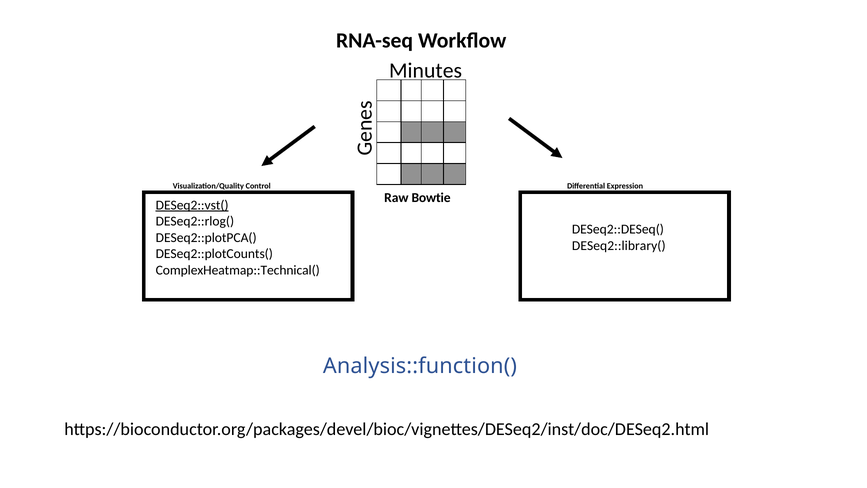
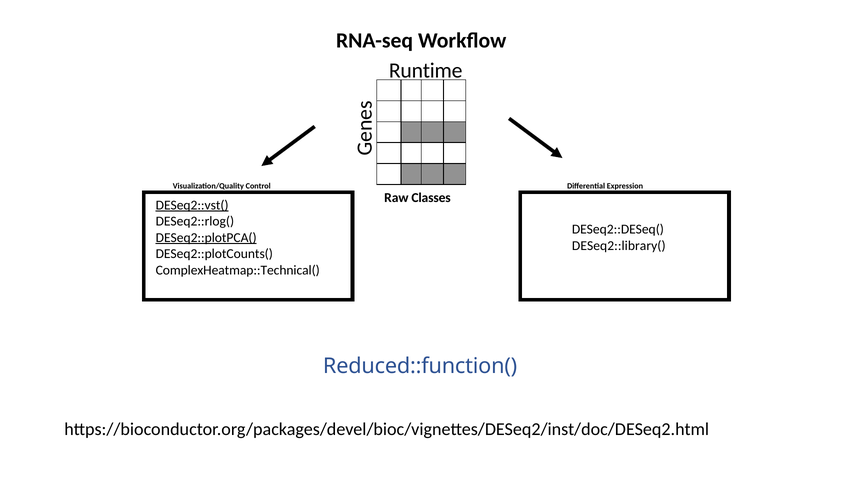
Minutes: Minutes -> Runtime
Bowtie: Bowtie -> Classes
DESeq2::plotPCA( underline: none -> present
Analysis::function(: Analysis::function( -> Reduced::function(
